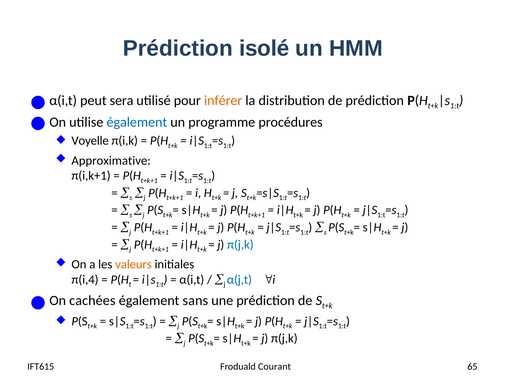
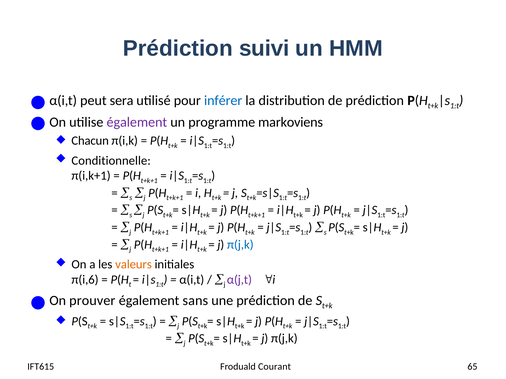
isolé: isolé -> suivi
inférer colour: orange -> blue
également at (137, 122) colour: blue -> purple
procédures: procédures -> markoviens
Voyelle: Voyelle -> Chacun
Approximative: Approximative -> Conditionnelle
π(i,4: π(i,4 -> π(i,6
α(j,t colour: blue -> purple
cachées: cachées -> prouver
